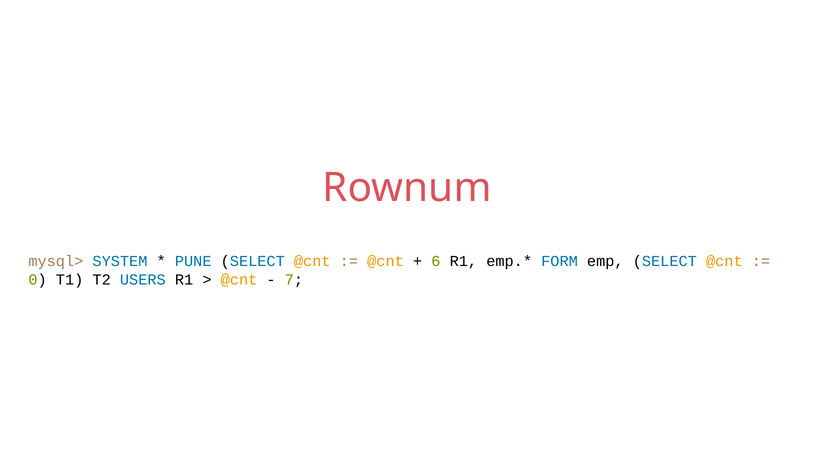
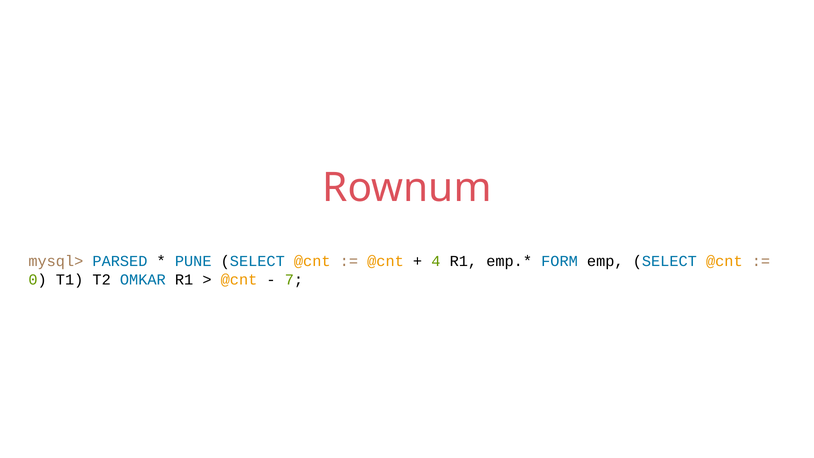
SYSTEM: SYSTEM -> PARSED
6: 6 -> 4
USERS: USERS -> OMKAR
